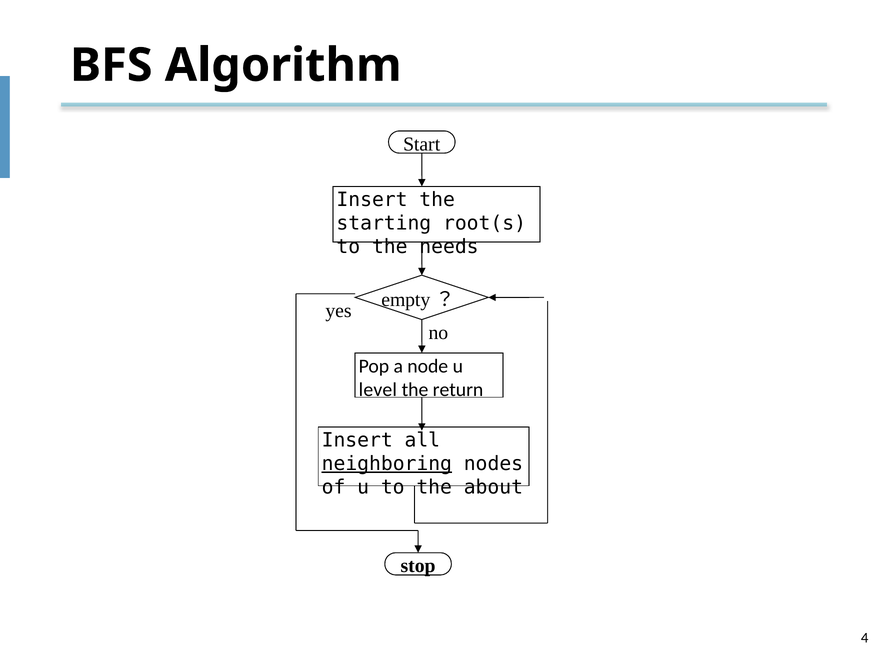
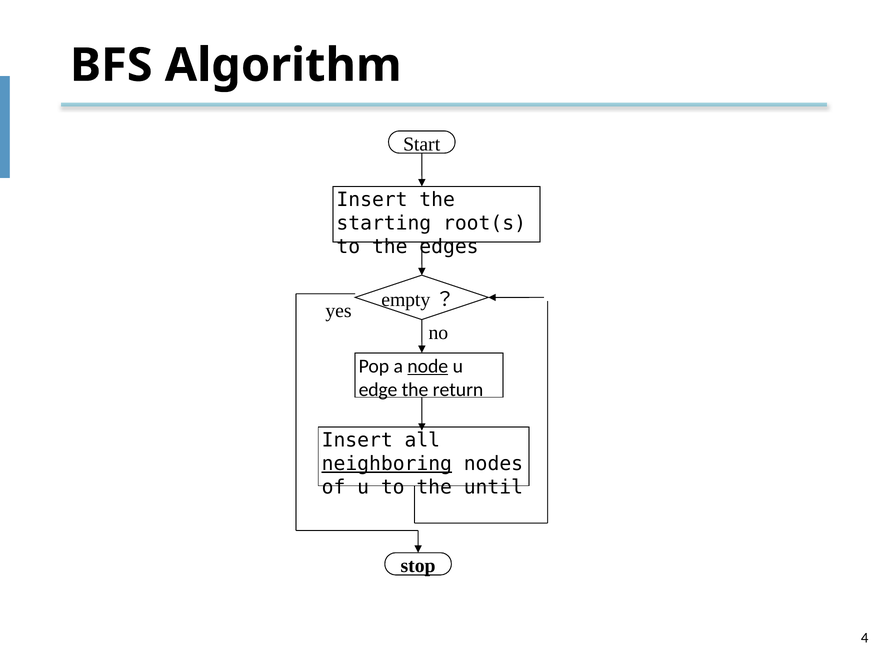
needs: needs -> edges
node underline: none -> present
level: level -> edge
about: about -> until
